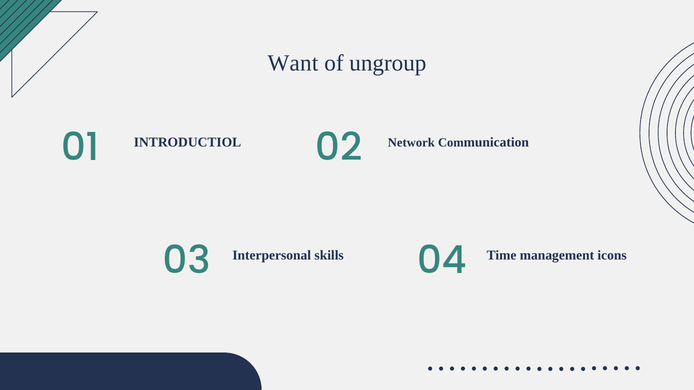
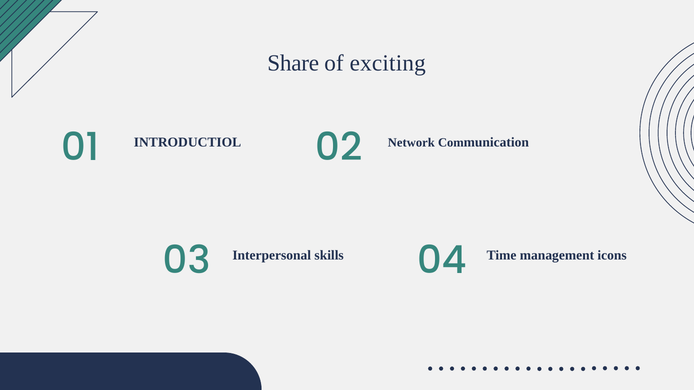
Want: Want -> Share
ungroup: ungroup -> exciting
